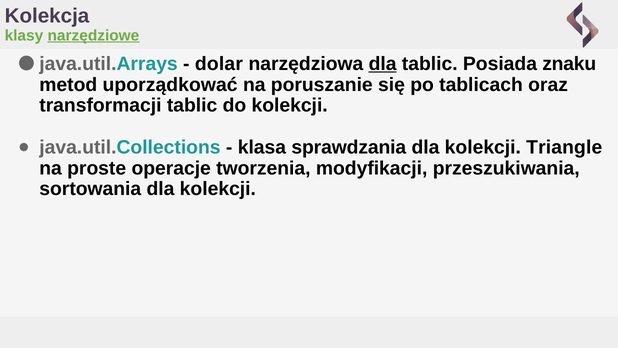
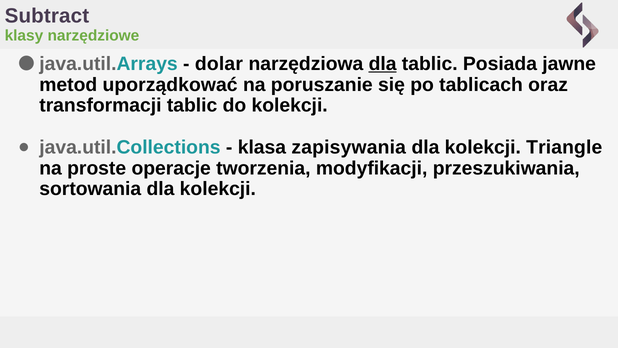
Kolekcja: Kolekcja -> Subtract
narzędziowe underline: present -> none
znaku: znaku -> jawne
sprawdzania: sprawdzania -> zapisywania
